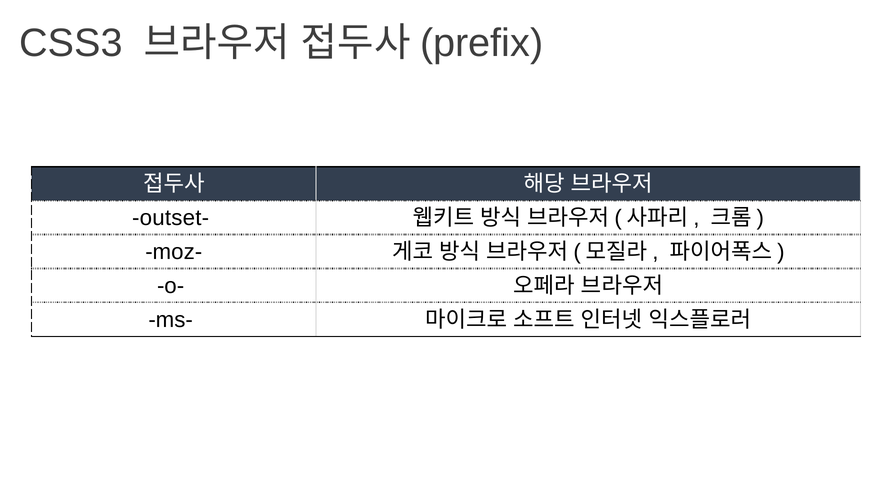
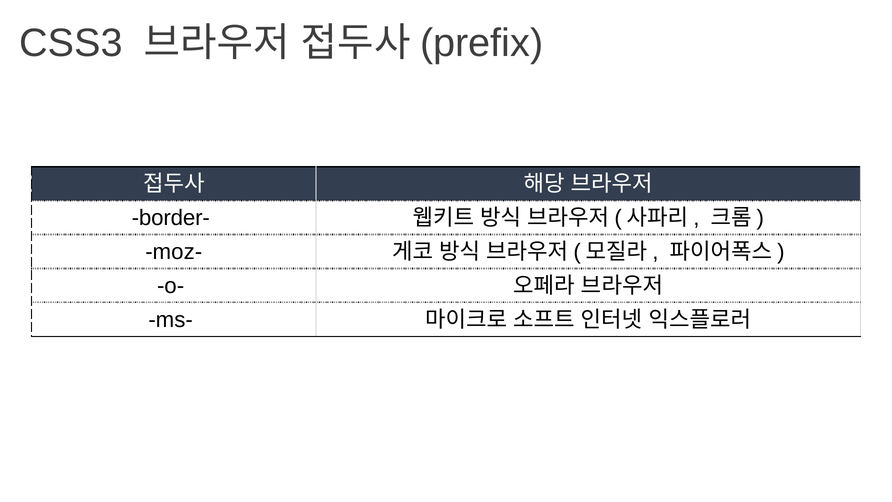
outset-: outset- -> border-
